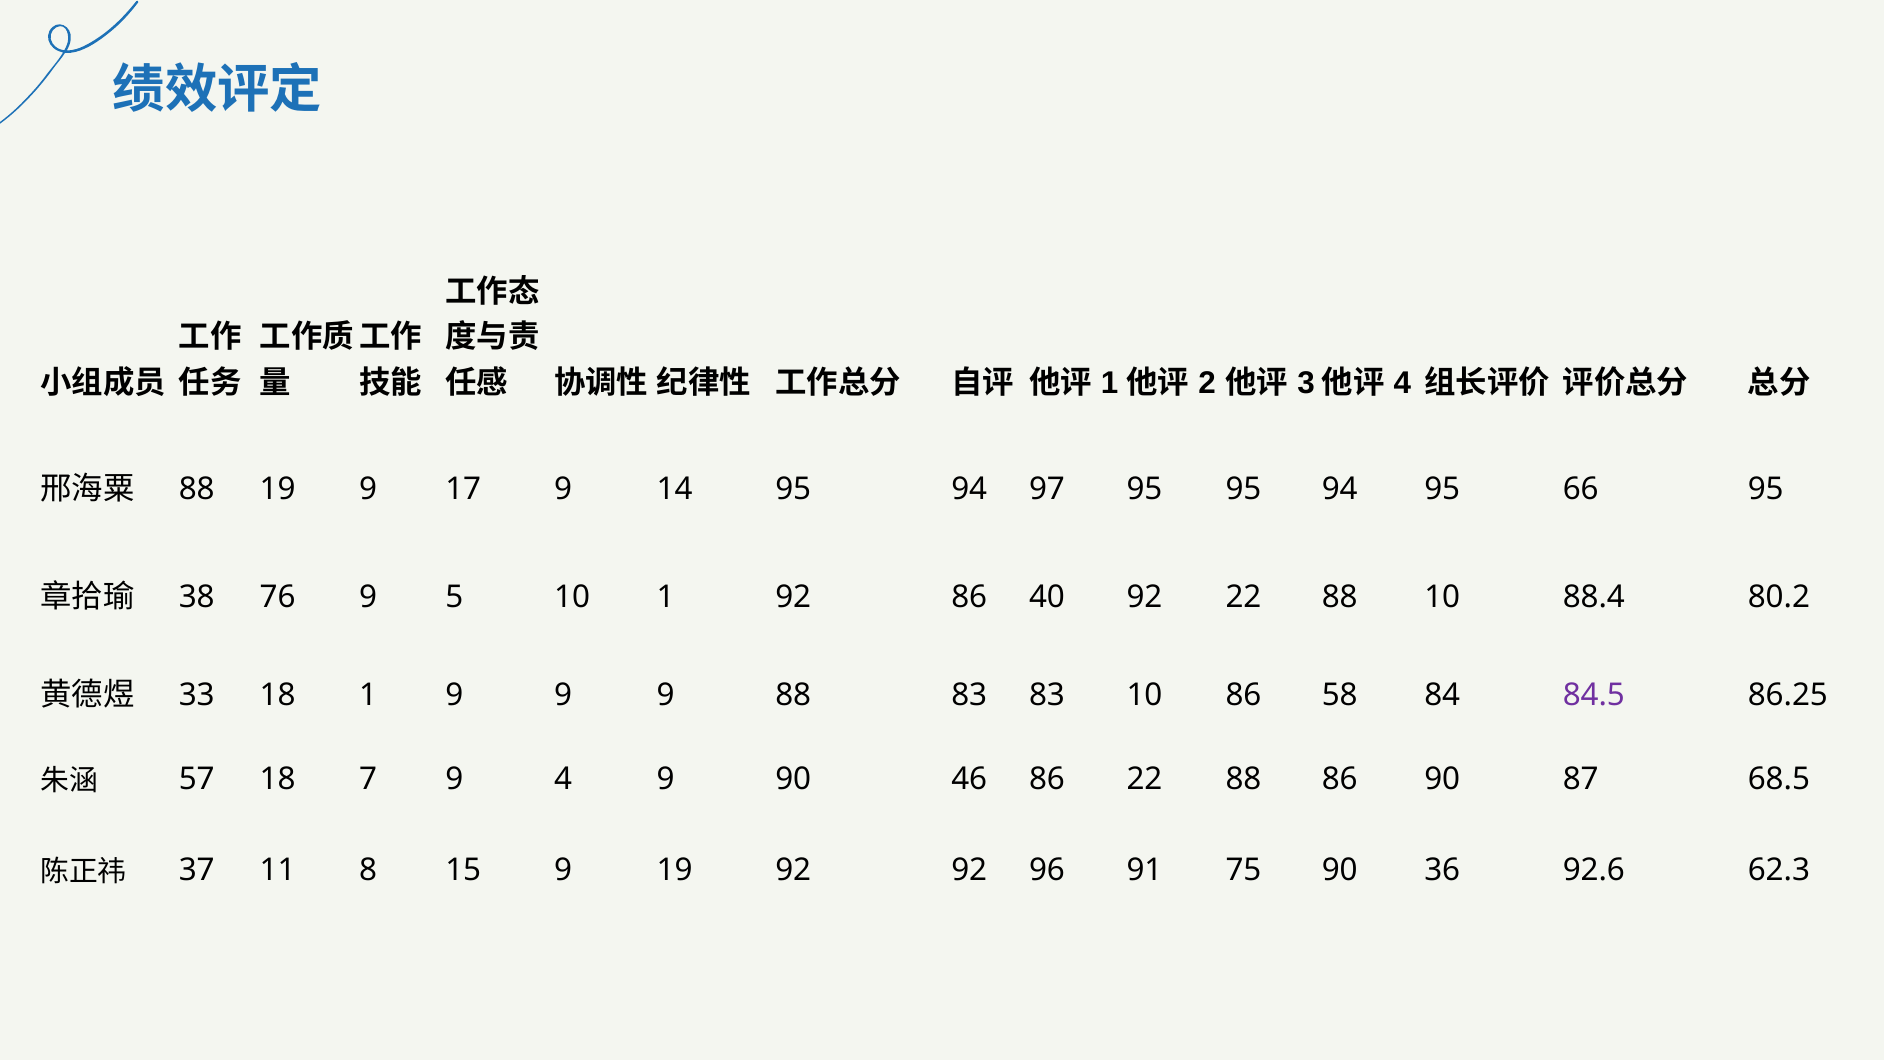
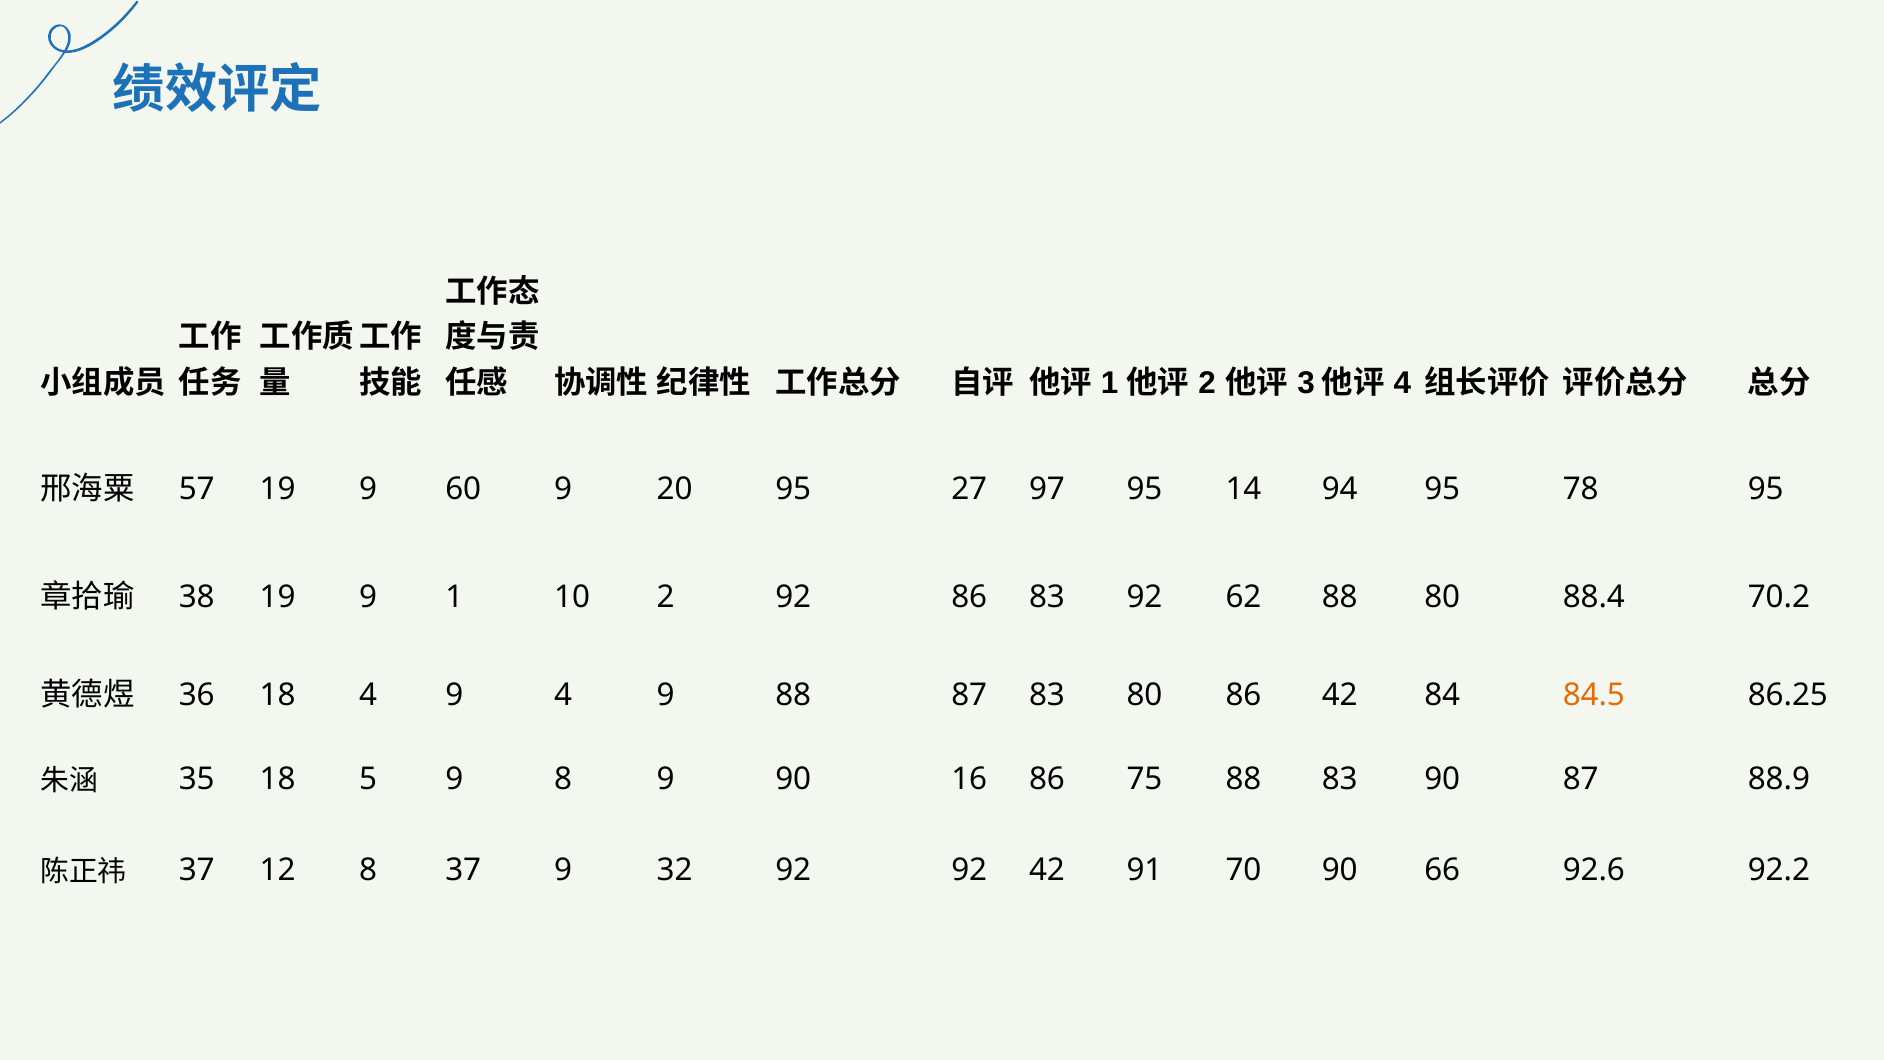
88 at (197, 489): 88 -> 57
17: 17 -> 60
14: 14 -> 20
94 at (969, 489): 94 -> 27
95 95: 95 -> 14
66: 66 -> 78
38 76: 76 -> 19
9 5: 5 -> 1
10 1: 1 -> 2
86 40: 40 -> 83
92 22: 22 -> 62
88 10: 10 -> 80
80.2: 80.2 -> 70.2
33: 33 -> 36
18 1: 1 -> 4
9 at (563, 695): 9 -> 4
88 83: 83 -> 87
83 10: 10 -> 80
86 58: 58 -> 42
84.5 colour: purple -> orange
57: 57 -> 35
7: 7 -> 5
9 4: 4 -> 8
46: 46 -> 16
86 22: 22 -> 75
88 86: 86 -> 83
68.5: 68.5 -> 88.9
11: 11 -> 12
8 15: 15 -> 37
9 19: 19 -> 32
92 96: 96 -> 42
75: 75 -> 70
36: 36 -> 66
62.3: 62.3 -> 92.2
